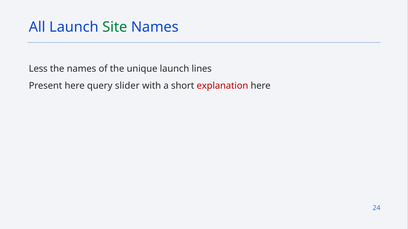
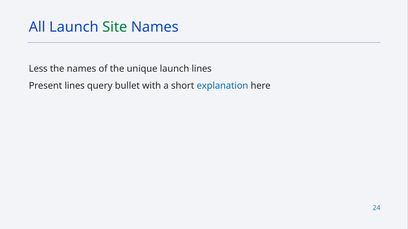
Present here: here -> lines
slider: slider -> bullet
explanation colour: red -> blue
